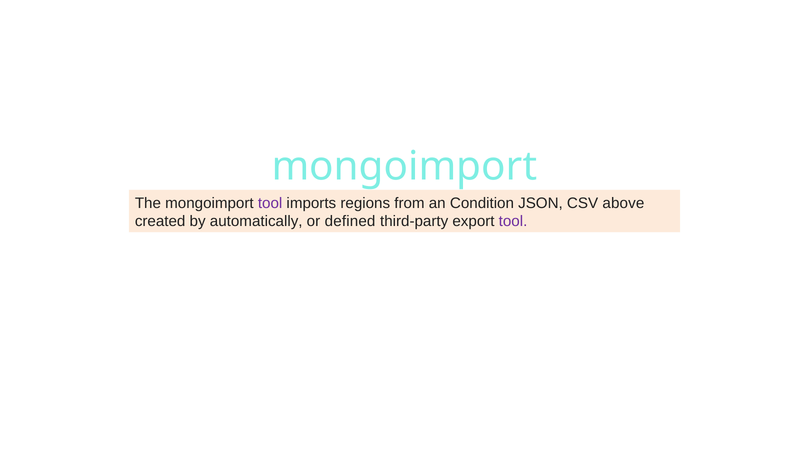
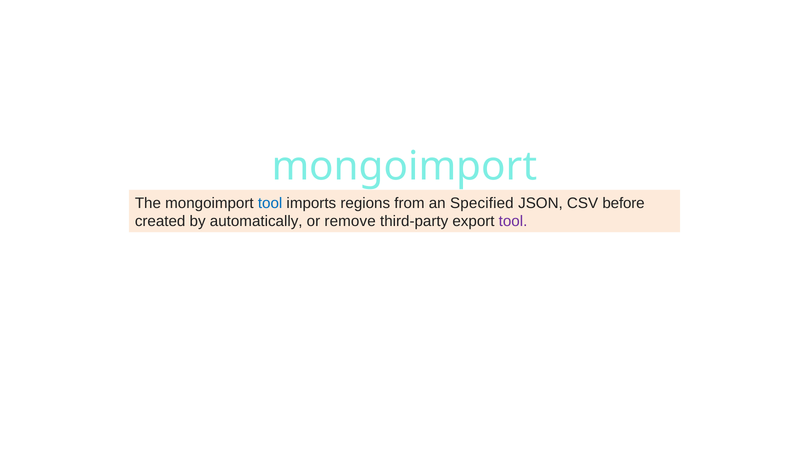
tool at (270, 203) colour: purple -> blue
Condition: Condition -> Specified
above: above -> before
defined: defined -> remove
